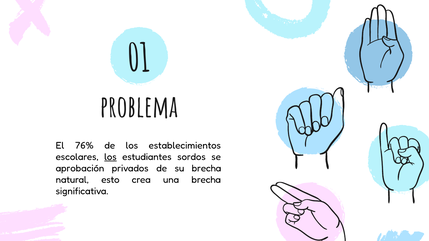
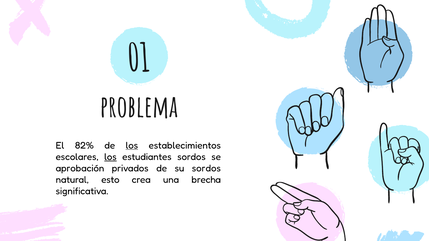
76%: 76% -> 82%
los at (132, 146) underline: none -> present
su brecha: brecha -> sordos
